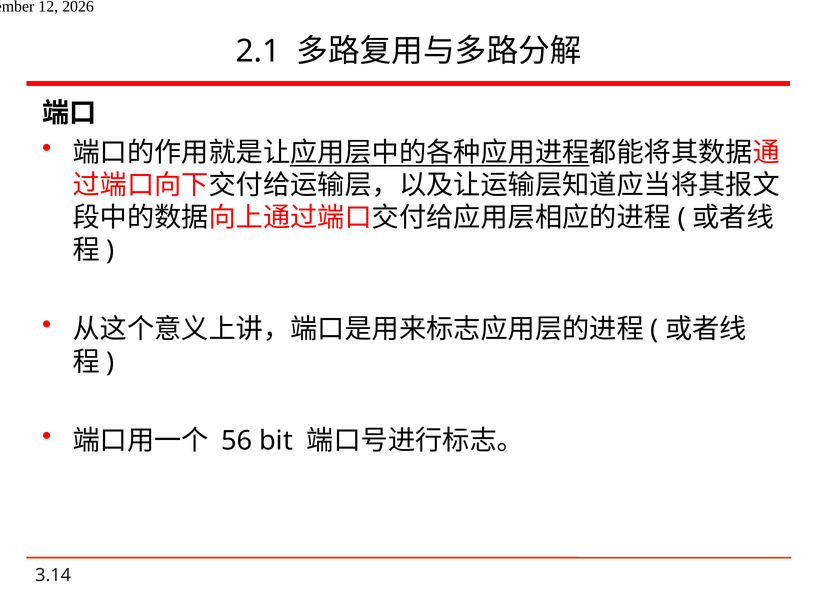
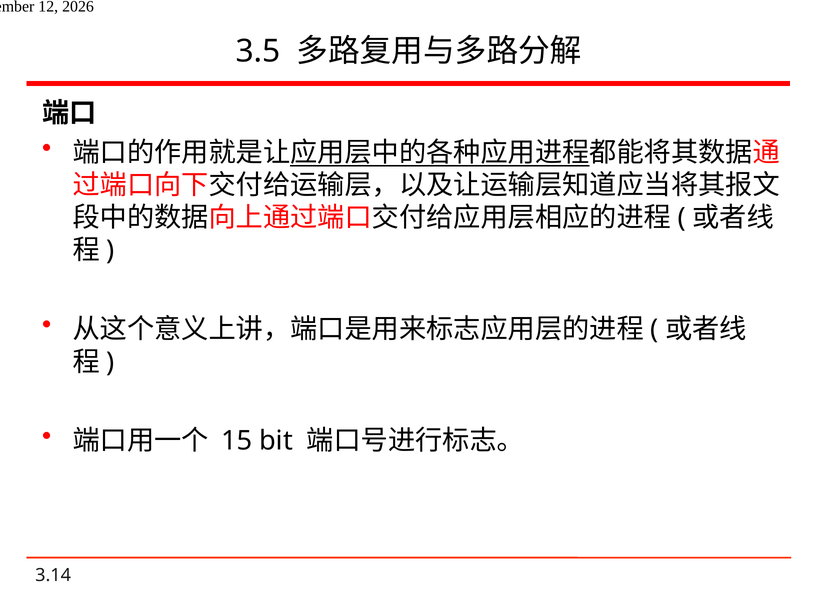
2.1: 2.1 -> 3.5
56: 56 -> 15
